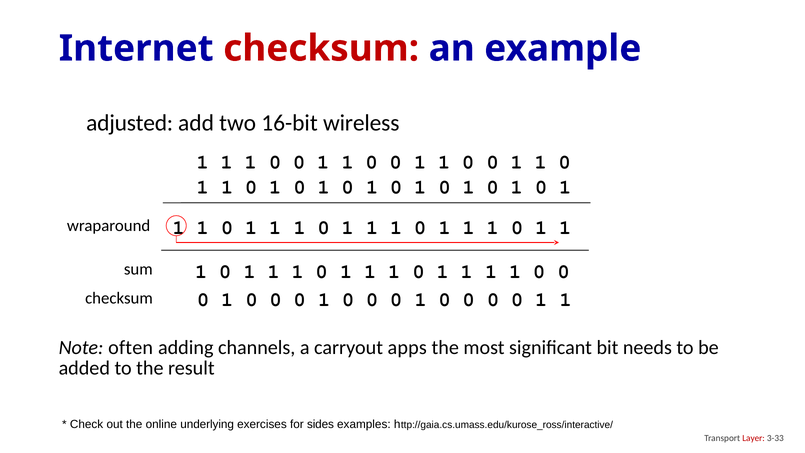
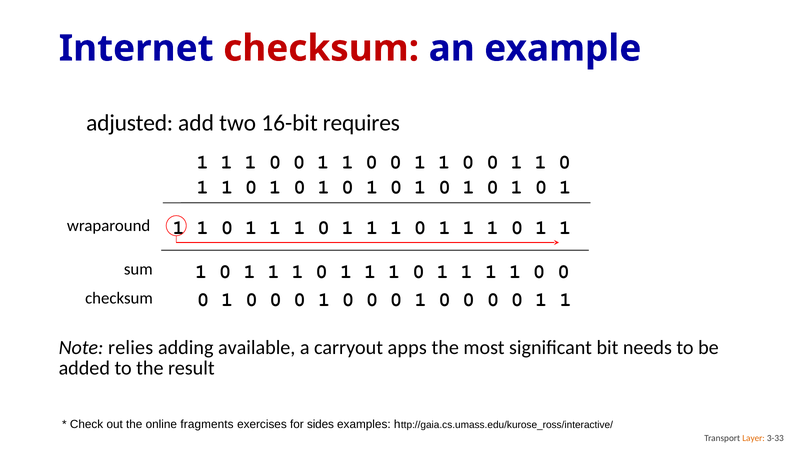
wireless: wireless -> requires
often: often -> relies
channels: channels -> available
underlying: underlying -> fragments
Layer colour: red -> orange
